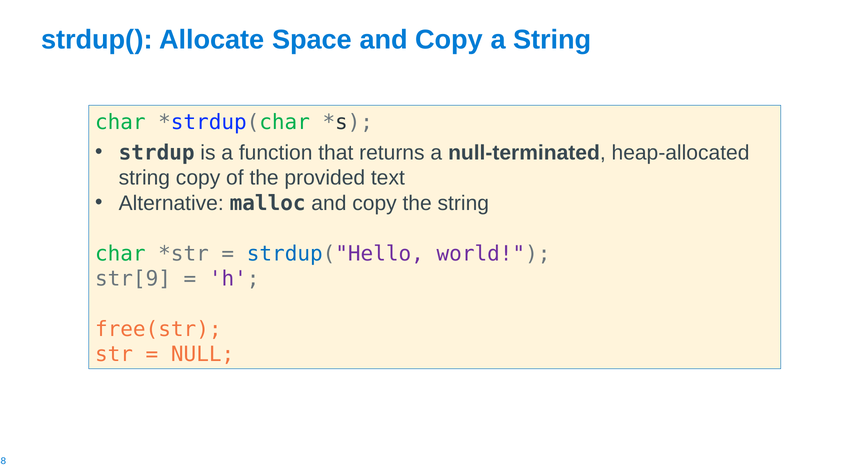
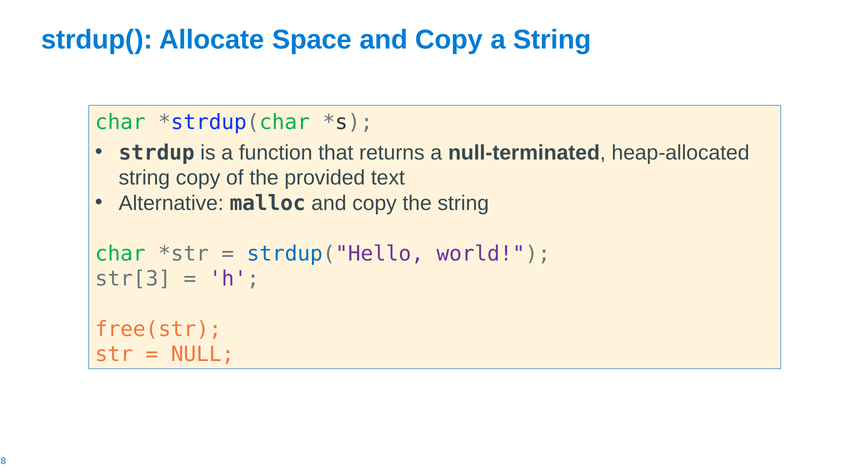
str[9: str[9 -> str[3
